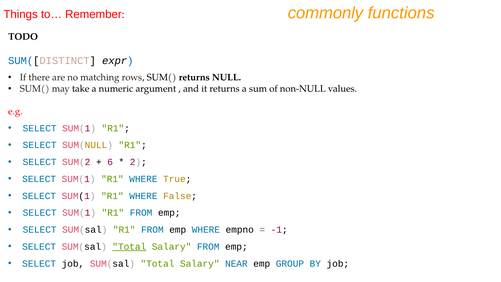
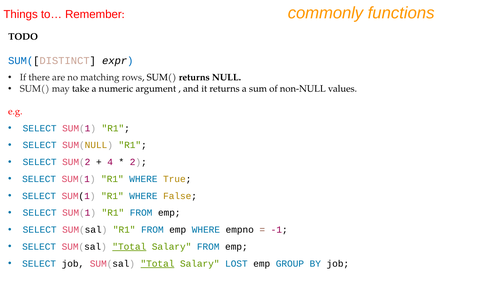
6: 6 -> 4
Total at (157, 263) underline: none -> present
NEAR: NEAR -> LOST
